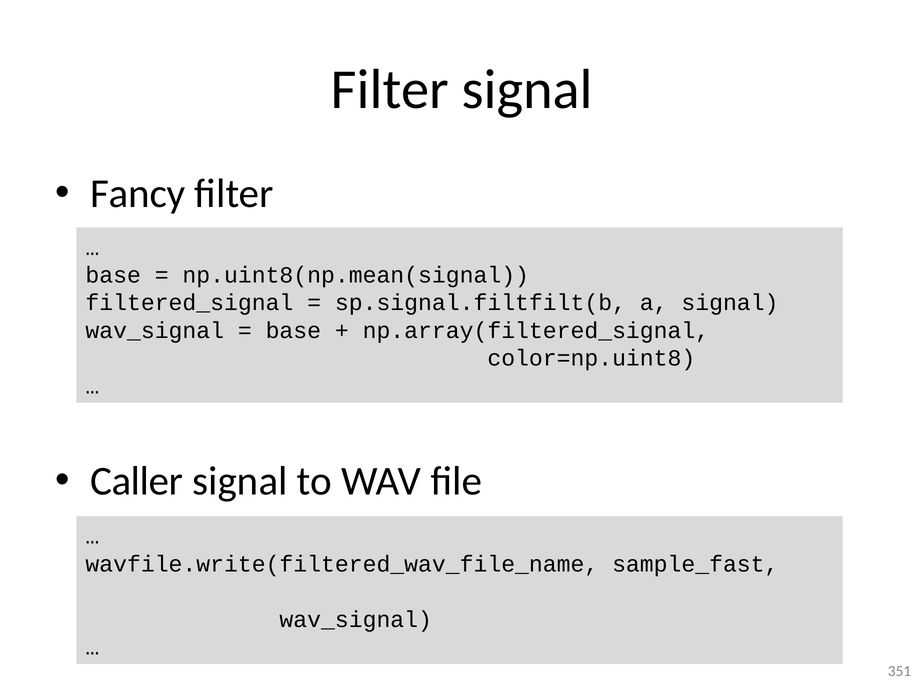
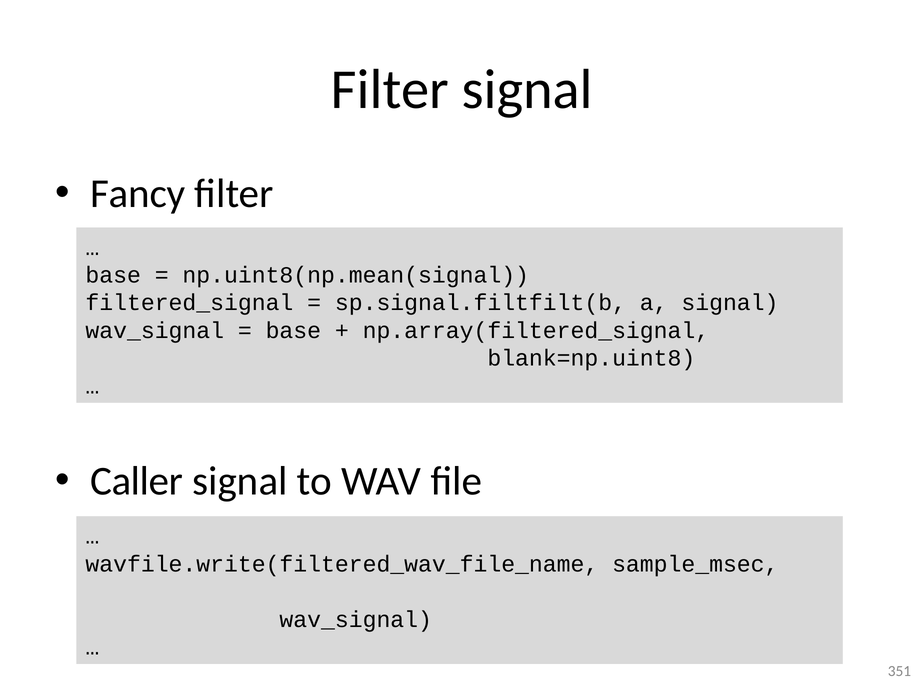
color=np.uint8: color=np.uint8 -> blank=np.uint8
sample_fast: sample_fast -> sample_msec
